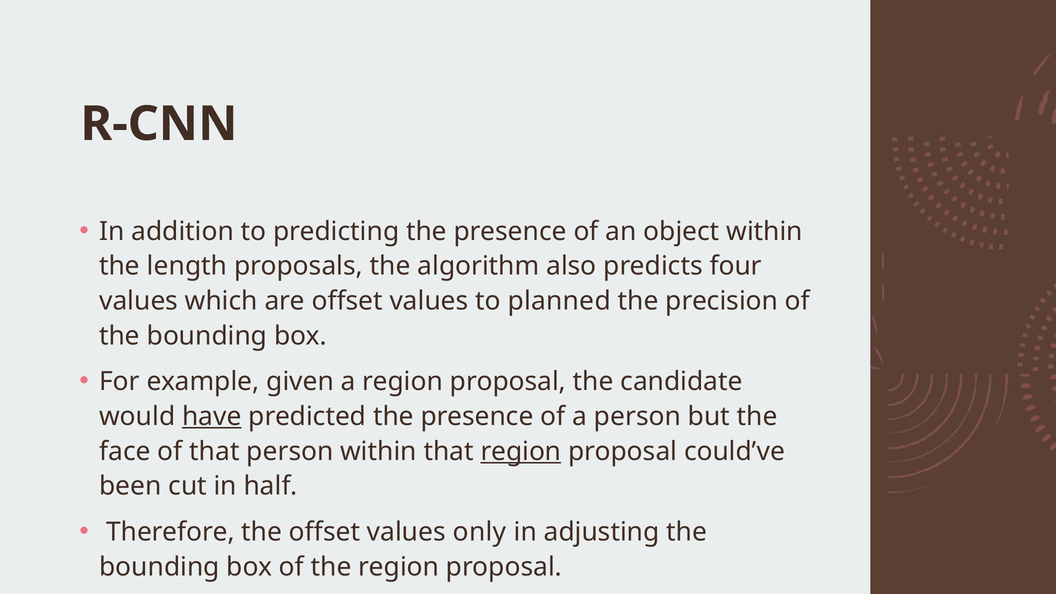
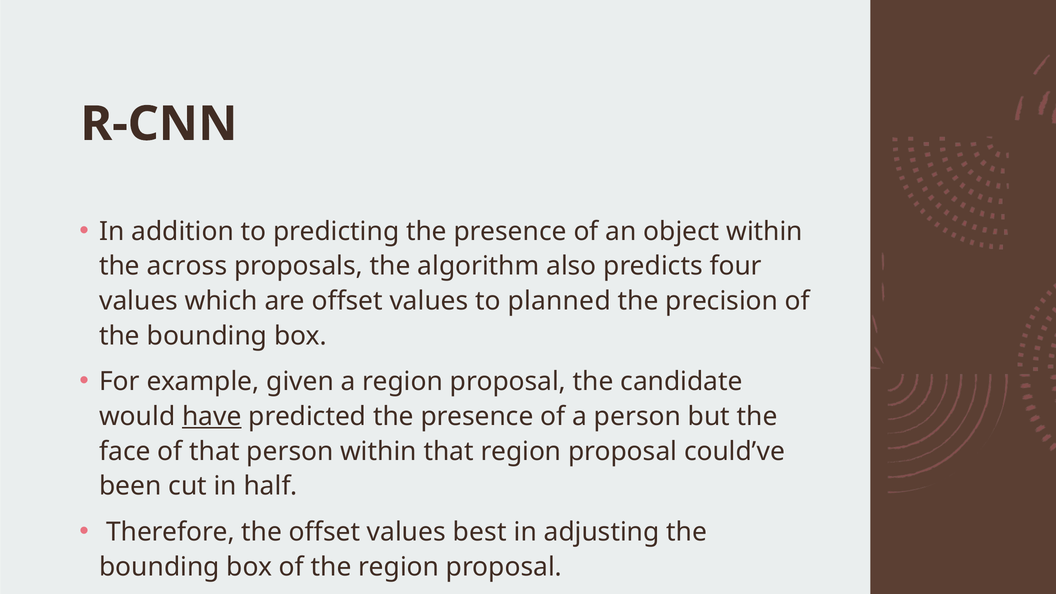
length: length -> across
region at (521, 451) underline: present -> none
only: only -> best
